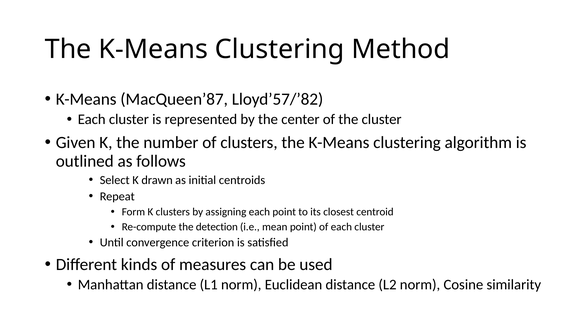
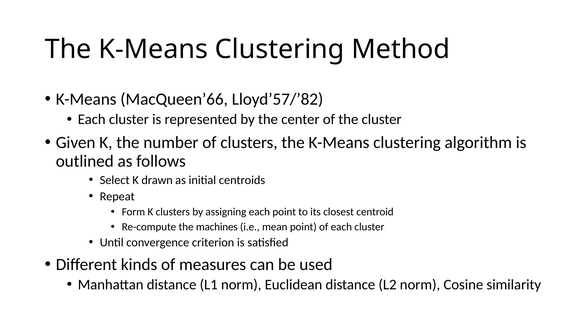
MacQueen’87: MacQueen’87 -> MacQueen’66
detection: detection -> machines
